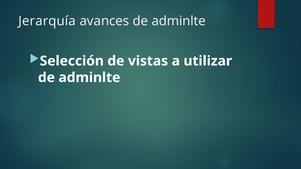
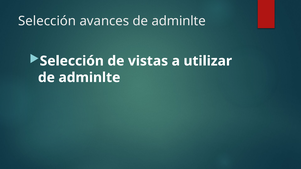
Jerarquía at (47, 21): Jerarquía -> Selección
